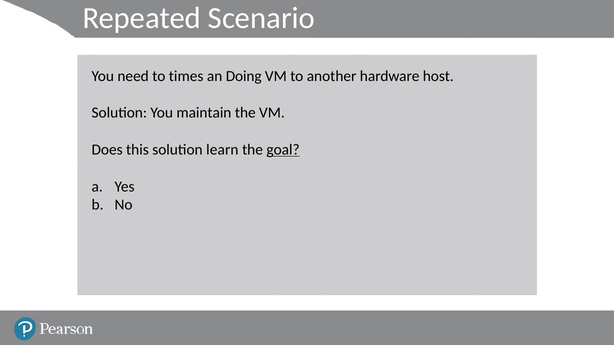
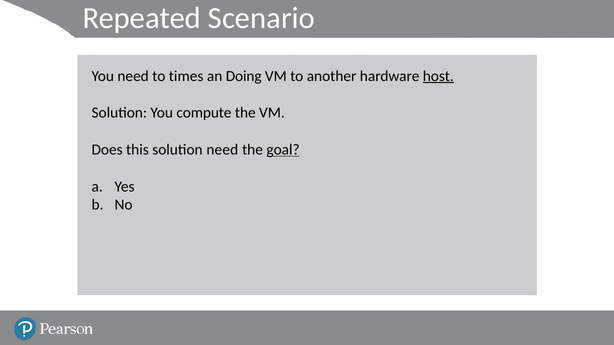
host underline: none -> present
maintain: maintain -> compute
solution learn: learn -> need
